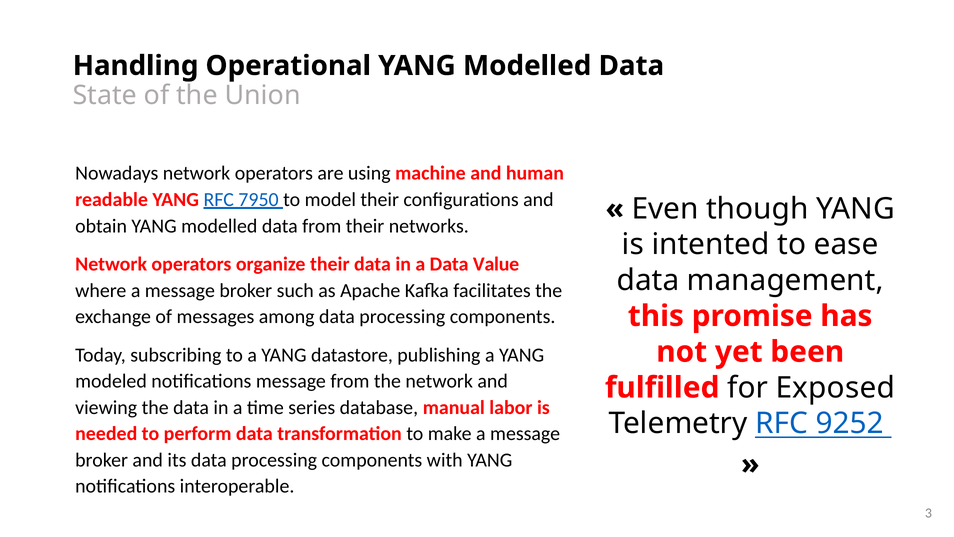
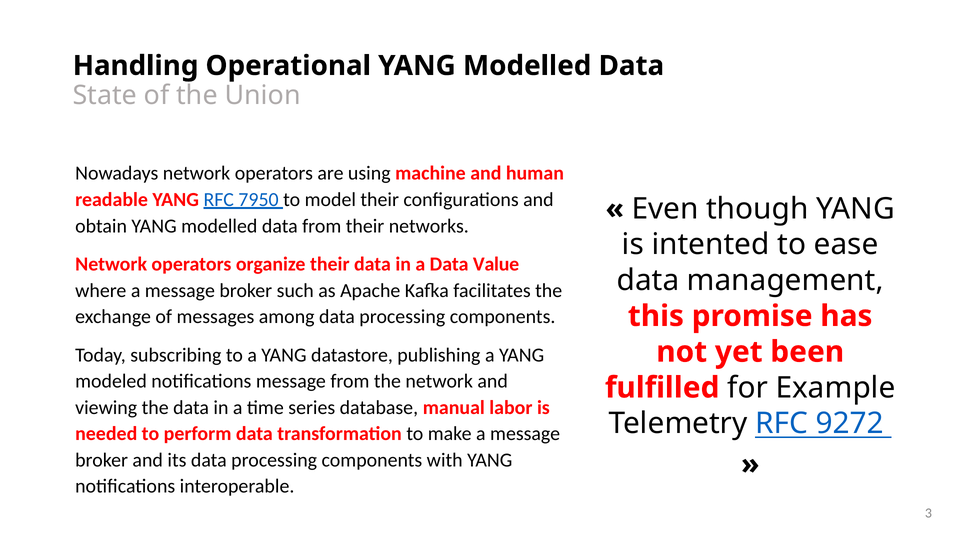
Exposed: Exposed -> Example
9252: 9252 -> 9272
